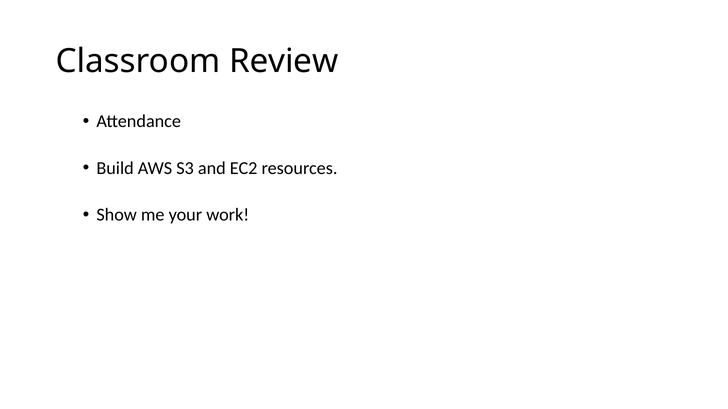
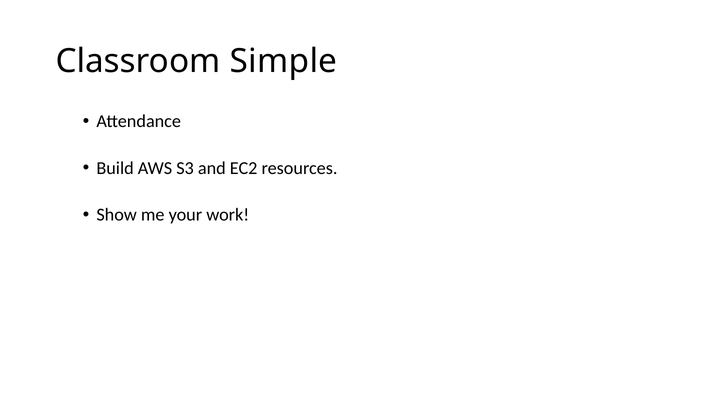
Review: Review -> Simple
